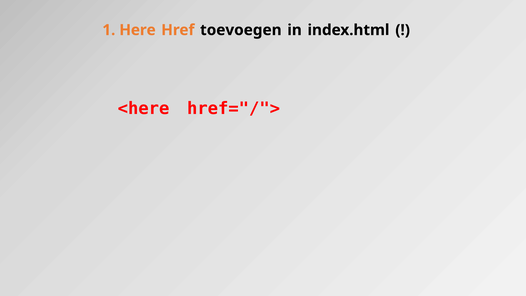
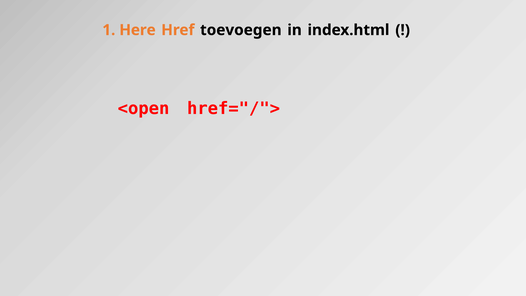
<here: <here -> <open
